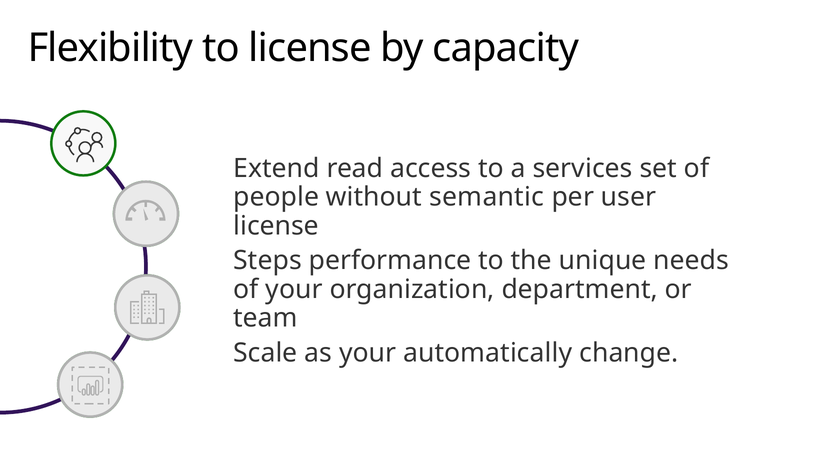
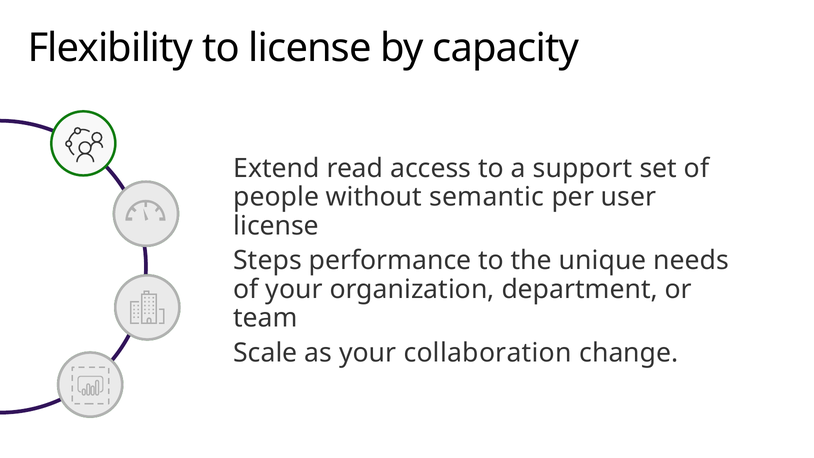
services: services -> support
automatically: automatically -> collaboration
